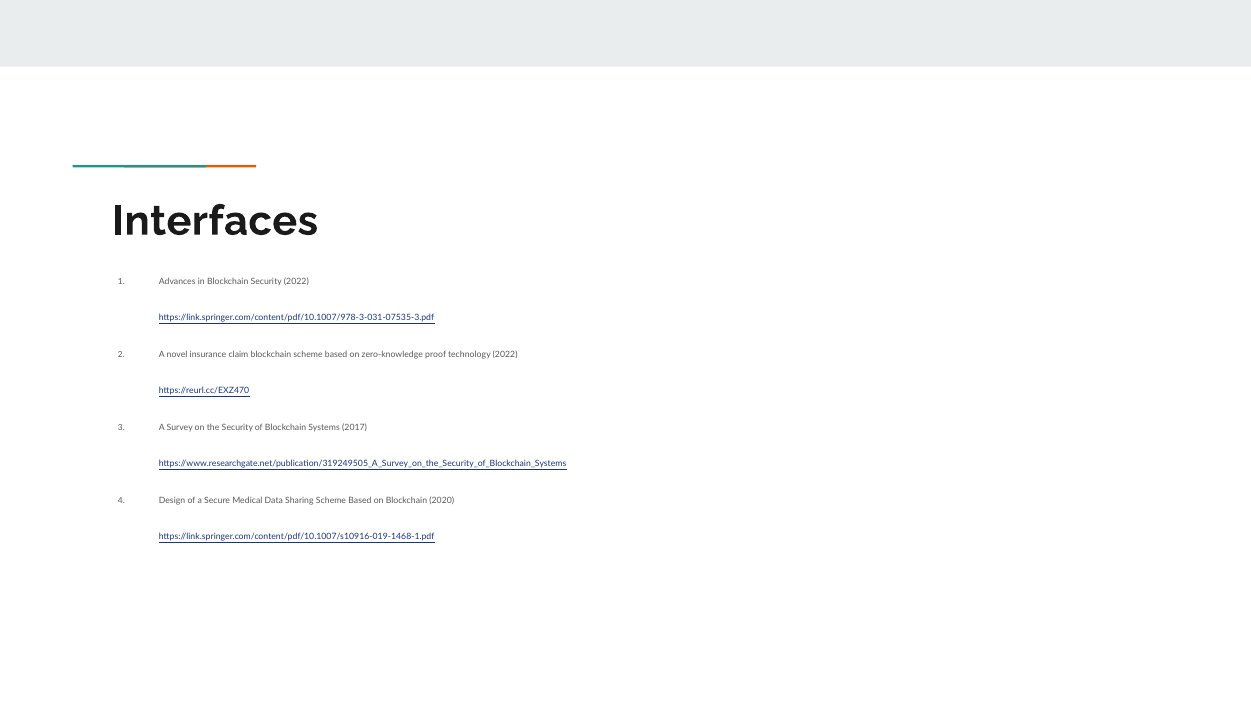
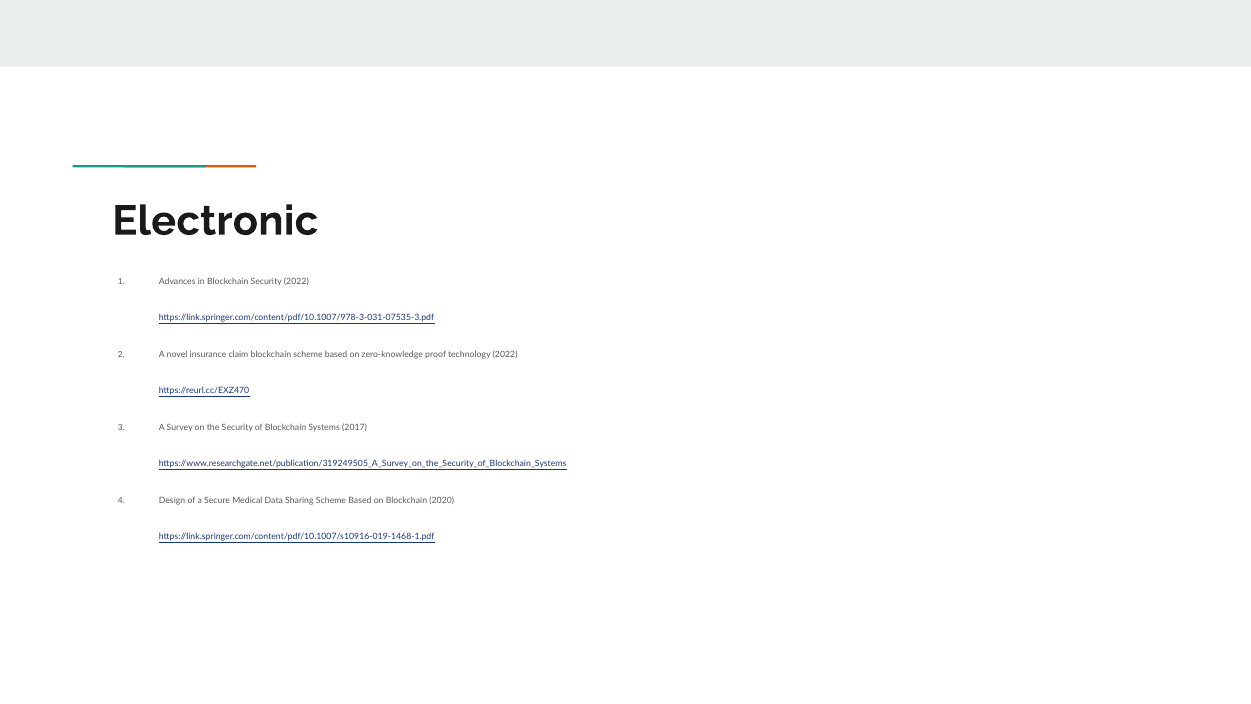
Interfaces: Interfaces -> Electronic
